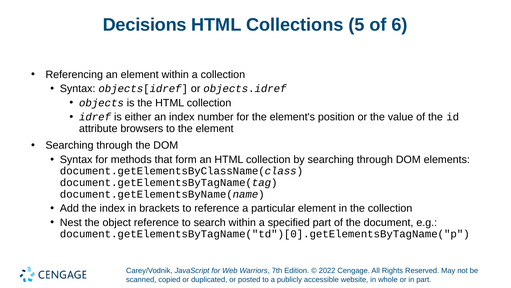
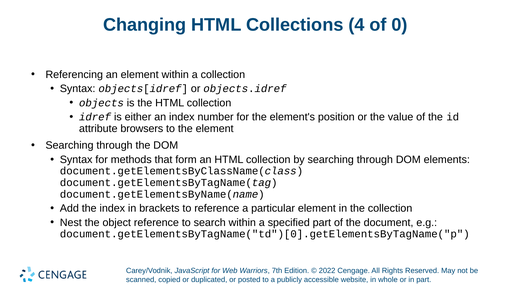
Decisions: Decisions -> Changing
5: 5 -> 4
6: 6 -> 0
